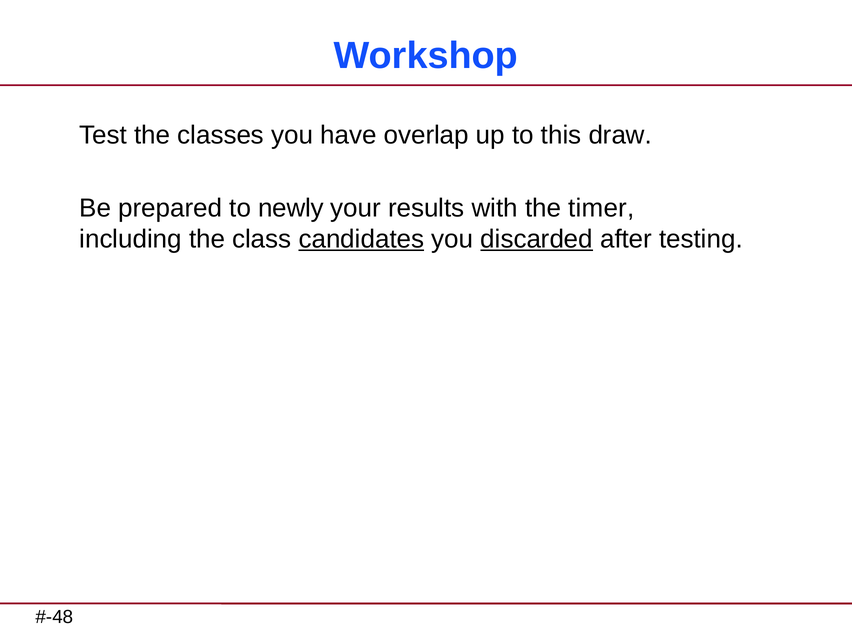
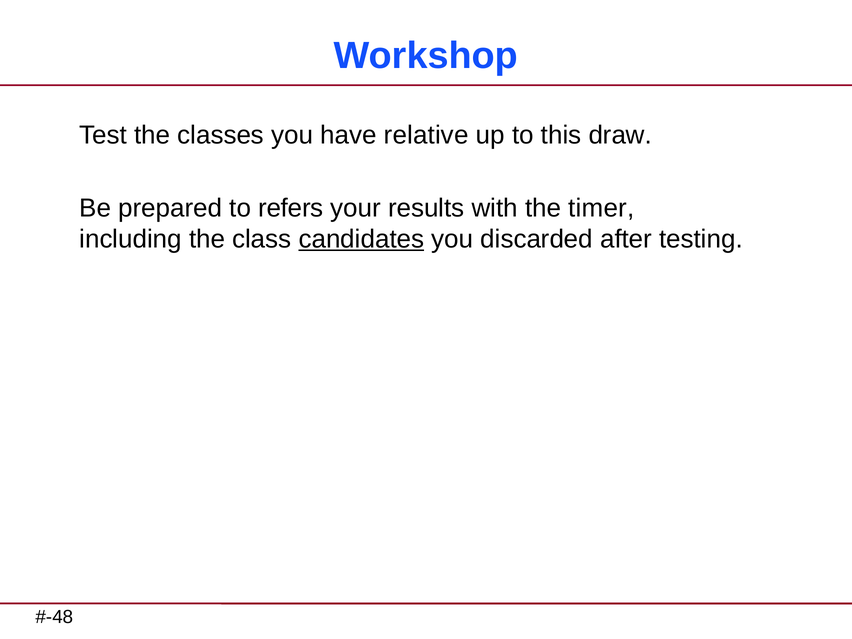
overlap: overlap -> relative
newly: newly -> refers
discarded underline: present -> none
